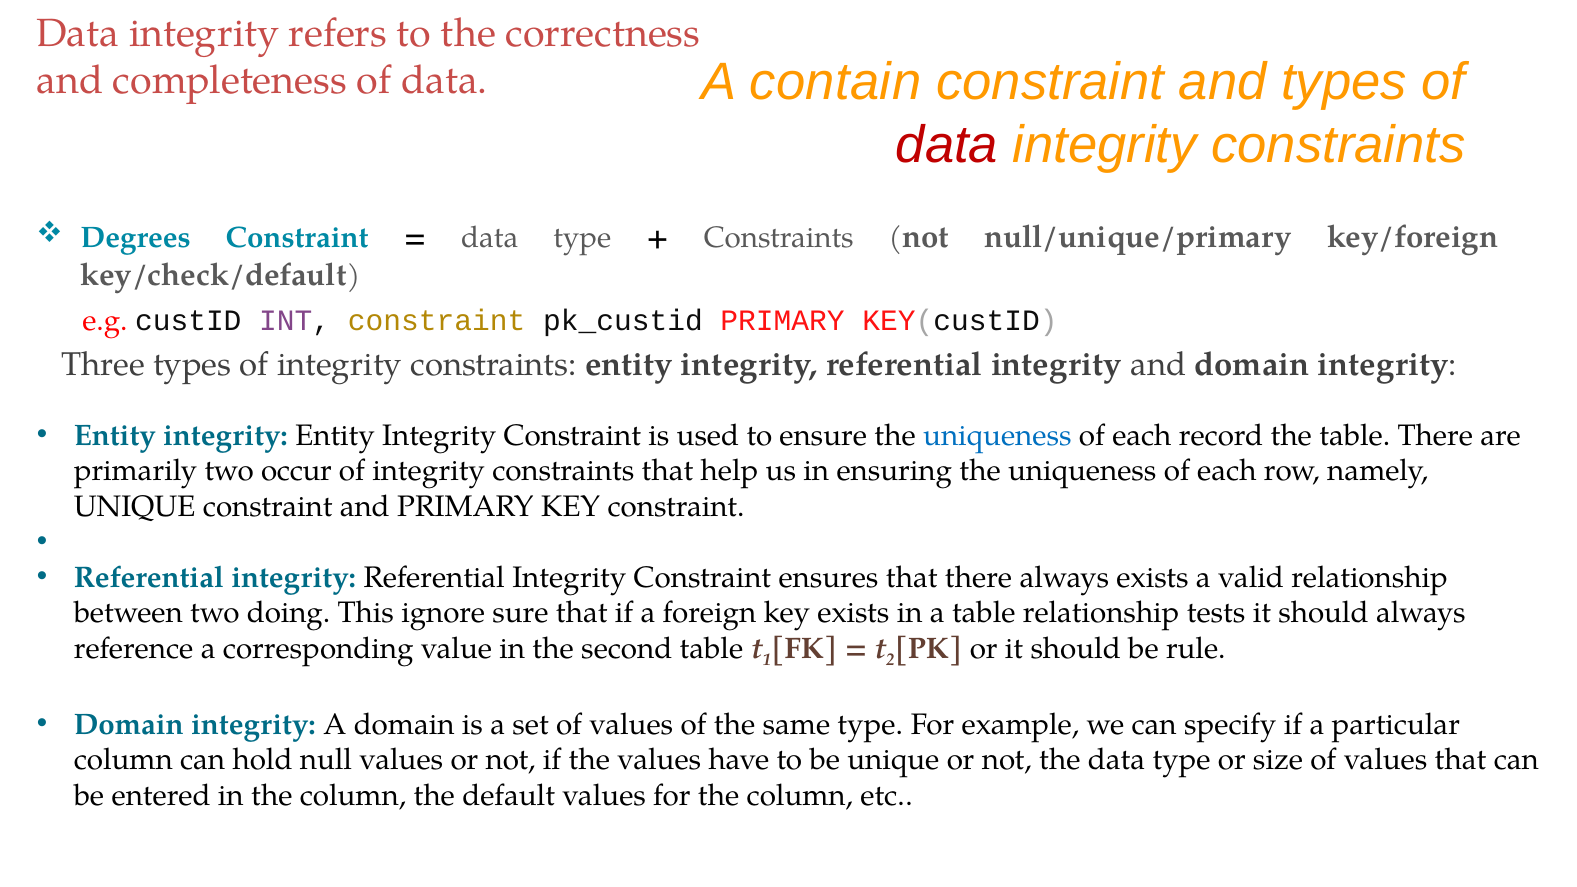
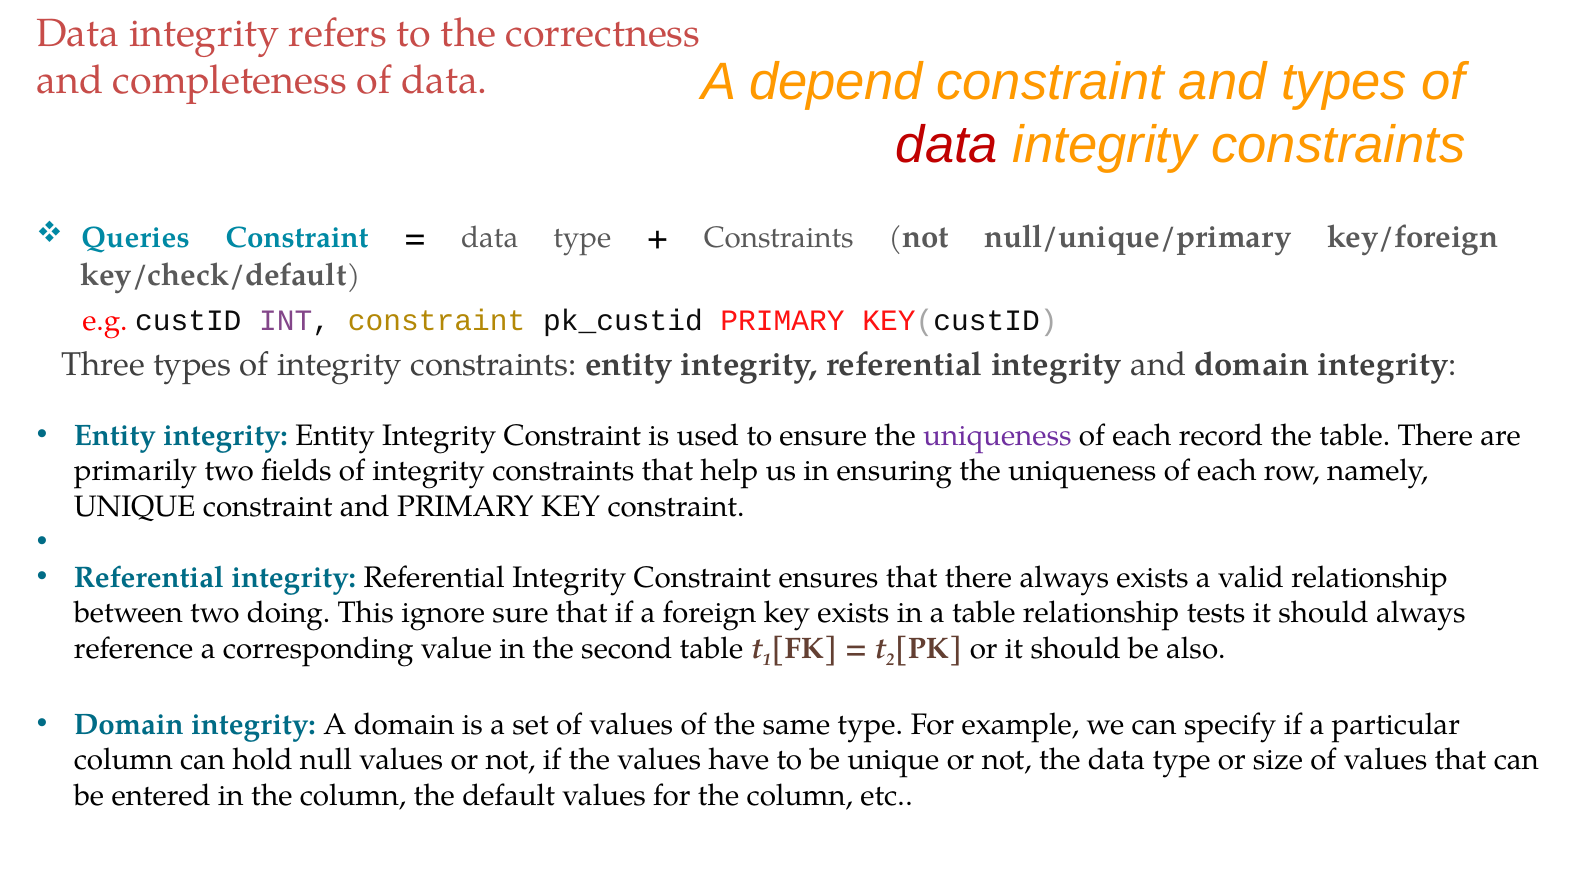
contain: contain -> depend
Degrees: Degrees -> Queries
uniqueness at (997, 436) colour: blue -> purple
occur: occur -> fields
rule: rule -> also
